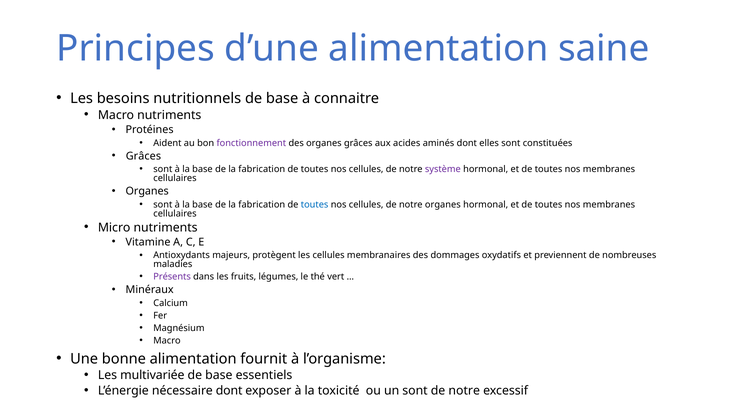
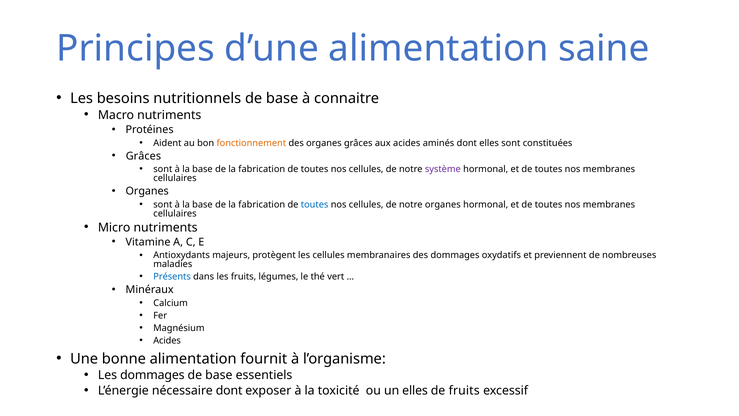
fonctionnement colour: purple -> orange
Présents colour: purple -> blue
Macro at (167, 340): Macro -> Acides
Les multivariée: multivariée -> dommages
un sont: sont -> elles
notre at (464, 391): notre -> fruits
